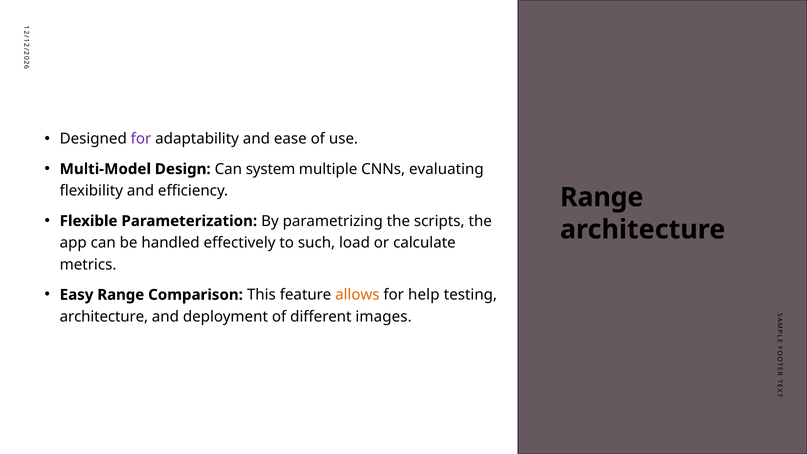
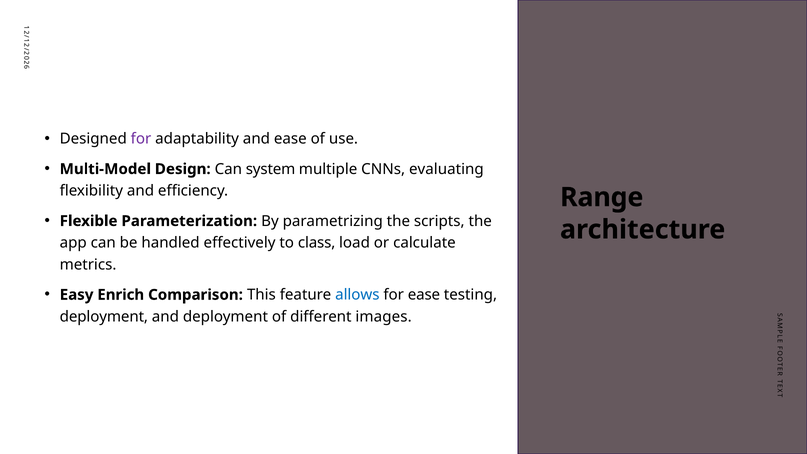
such: such -> class
Easy Range: Range -> Enrich
allows colour: orange -> blue
for help: help -> ease
architecture at (104, 317): architecture -> deployment
